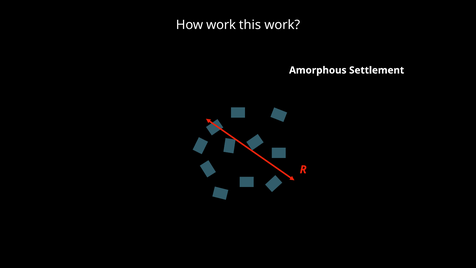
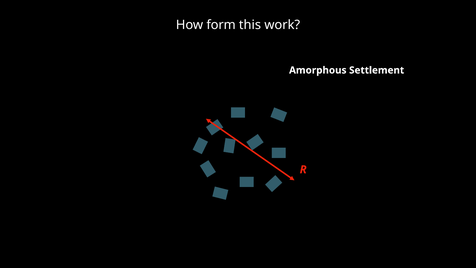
How work: work -> form
